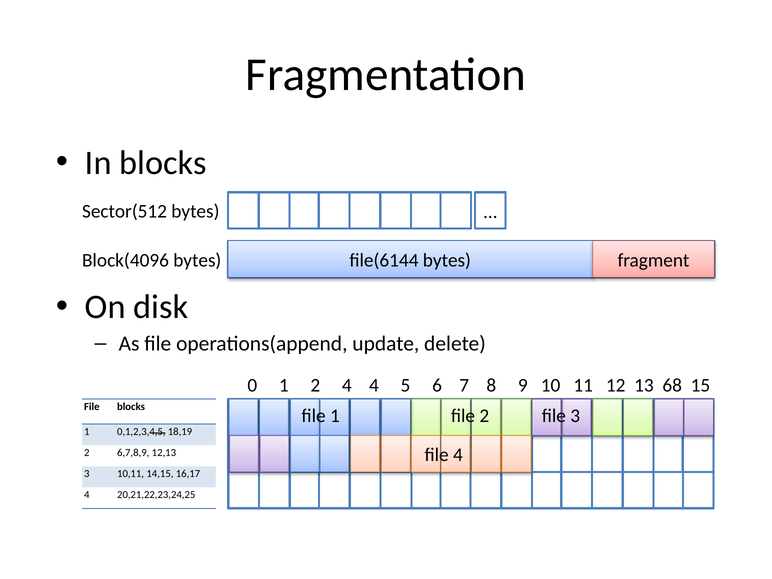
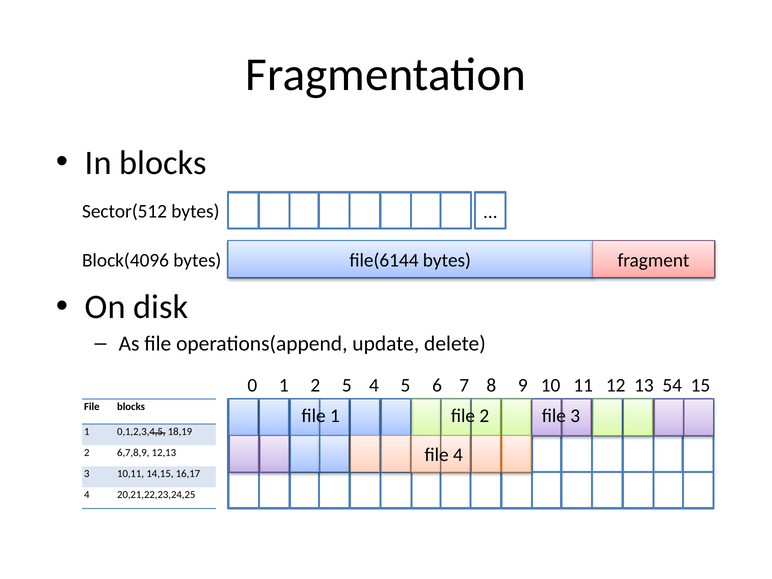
2 4: 4 -> 5
68: 68 -> 54
